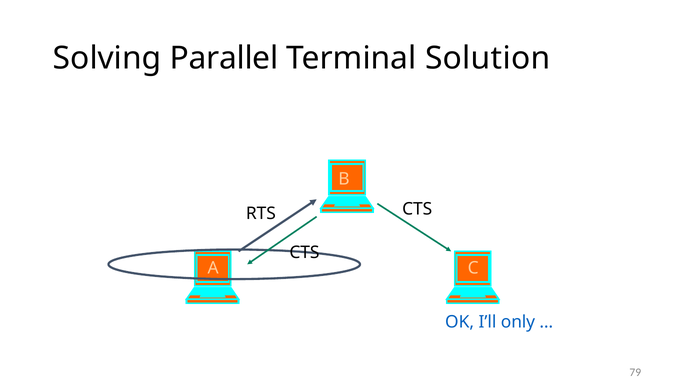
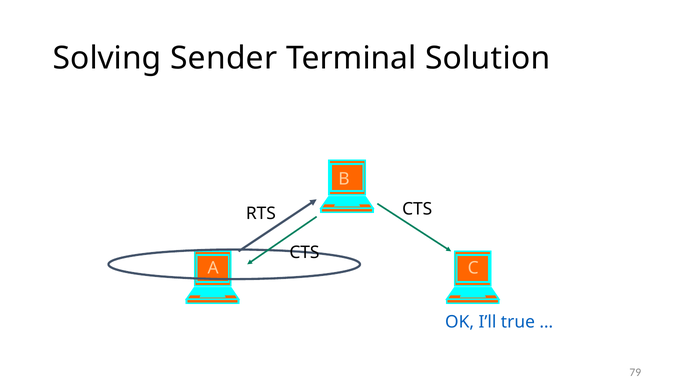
Parallel: Parallel -> Sender
only: only -> true
